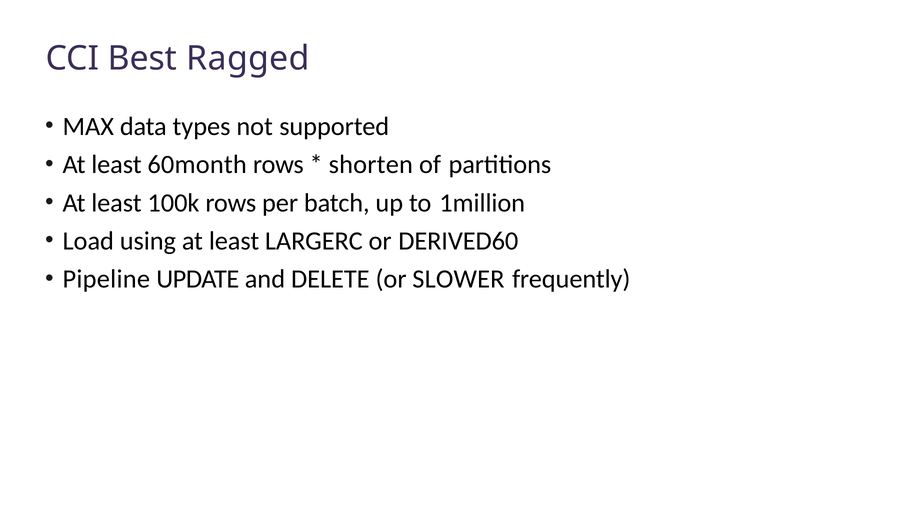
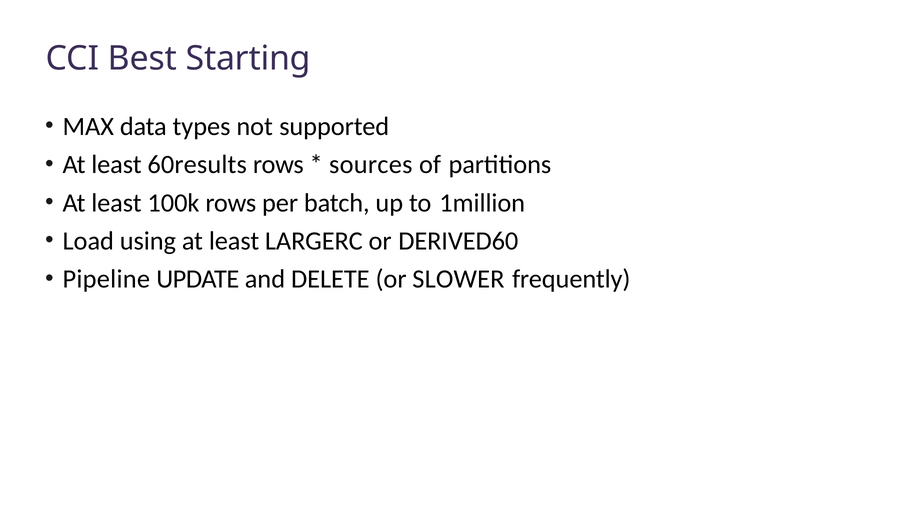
Ragged: Ragged -> Starting
60month: 60month -> 60results
shorten: shorten -> sources
